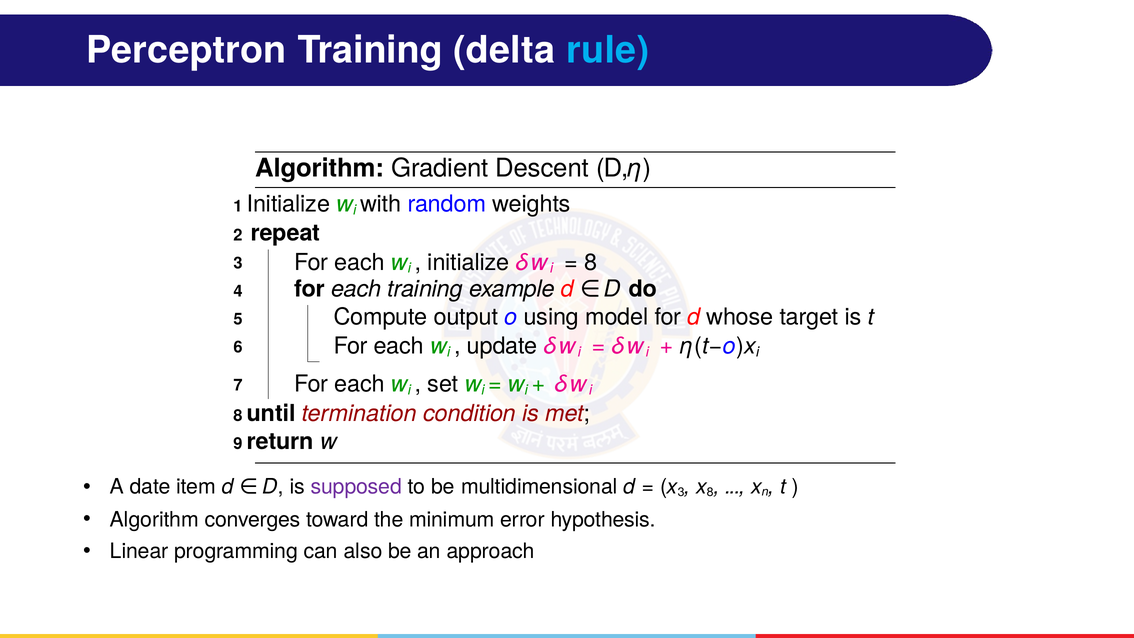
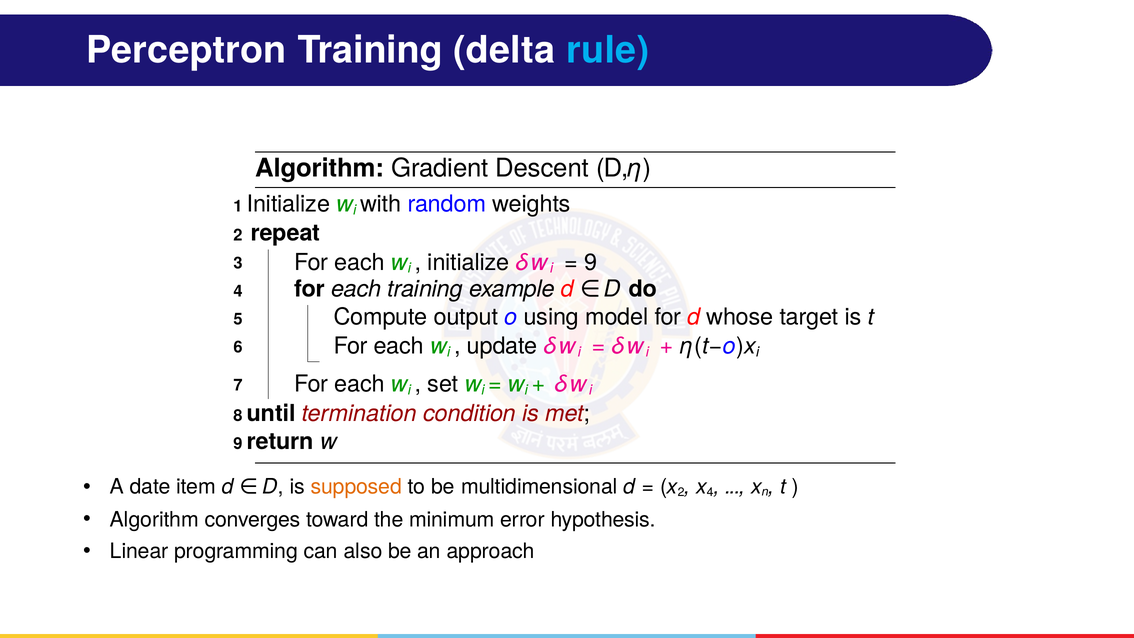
8 at (591, 262): 8 -> 9
supposed colour: purple -> orange
3 at (681, 492): 3 -> 2
8 at (710, 492): 8 -> 4
